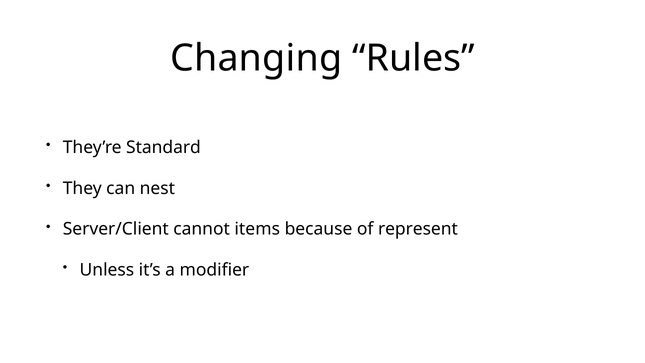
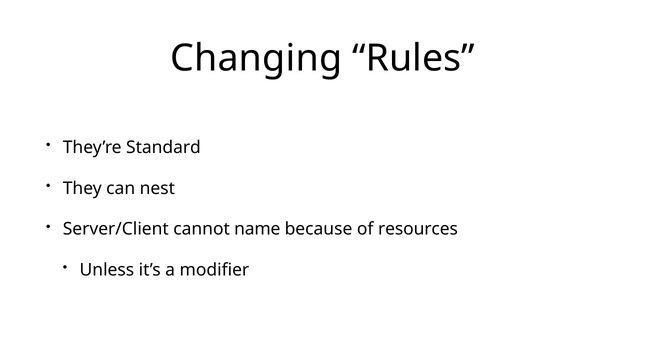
items: items -> name
represent: represent -> resources
